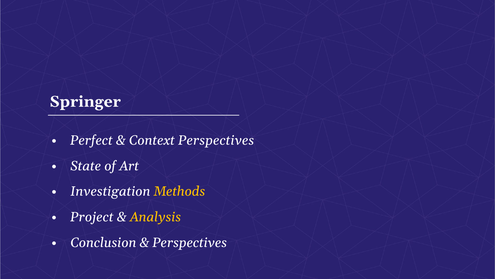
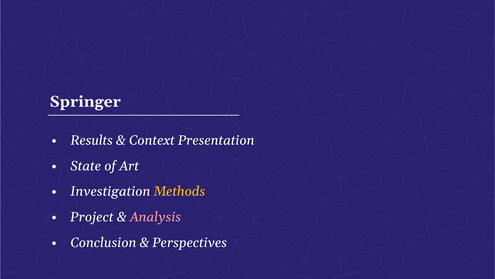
Perfect: Perfect -> Results
Context Perspectives: Perspectives -> Presentation
Analysis colour: yellow -> pink
